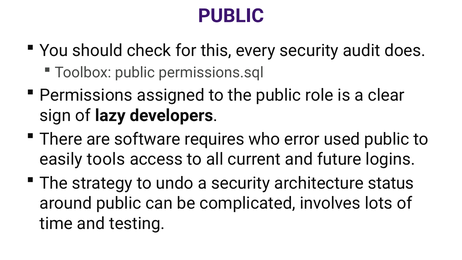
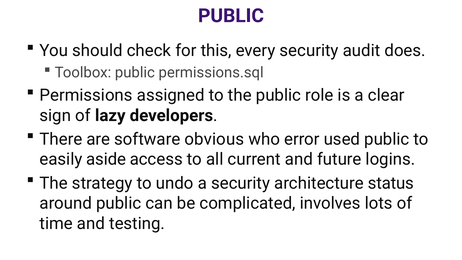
requires: requires -> obvious
tools: tools -> aside
